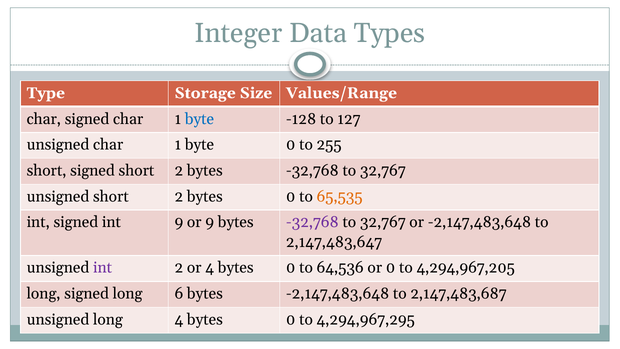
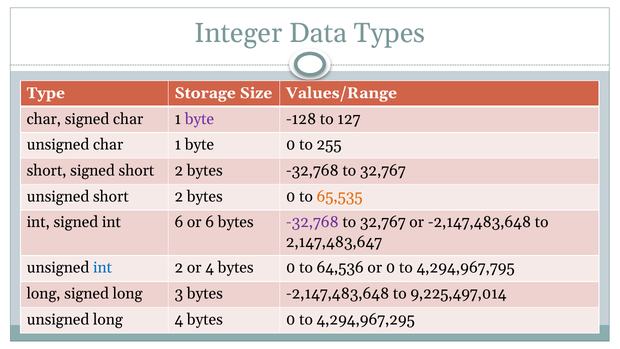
byte at (199, 119) colour: blue -> purple
int 9: 9 -> 6
or 9: 9 -> 6
int at (103, 268) colour: purple -> blue
4,294,967,205: 4,294,967,205 -> 4,294,967,795
6: 6 -> 3
2,147,483,687: 2,147,483,687 -> 9,225,497,014
